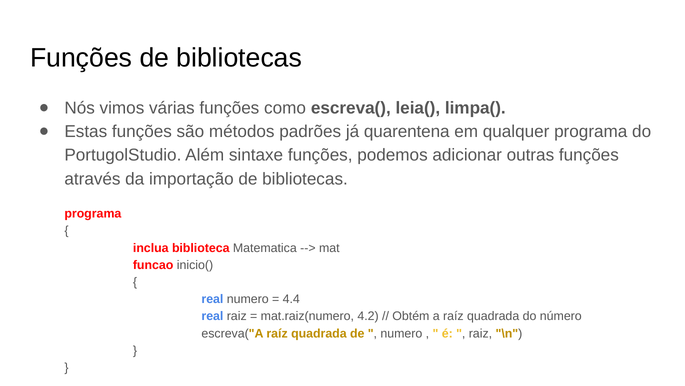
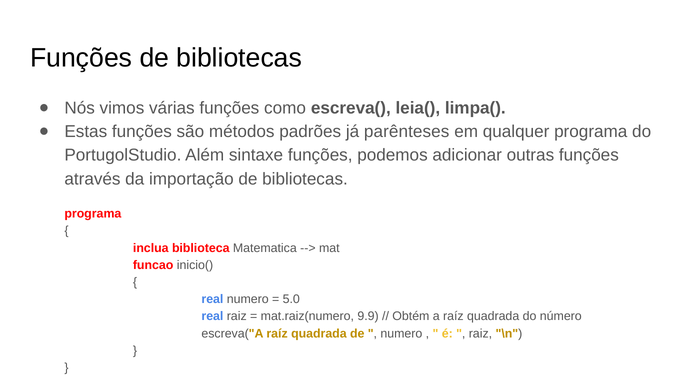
quarentena: quarentena -> parênteses
4.4: 4.4 -> 5.0
4.2: 4.2 -> 9.9
